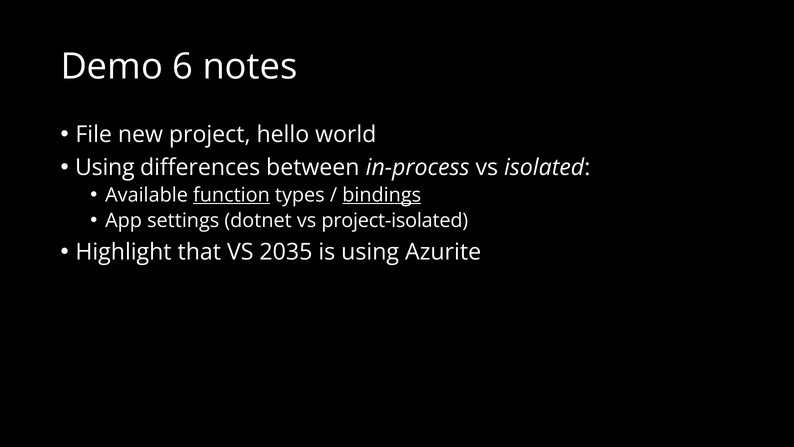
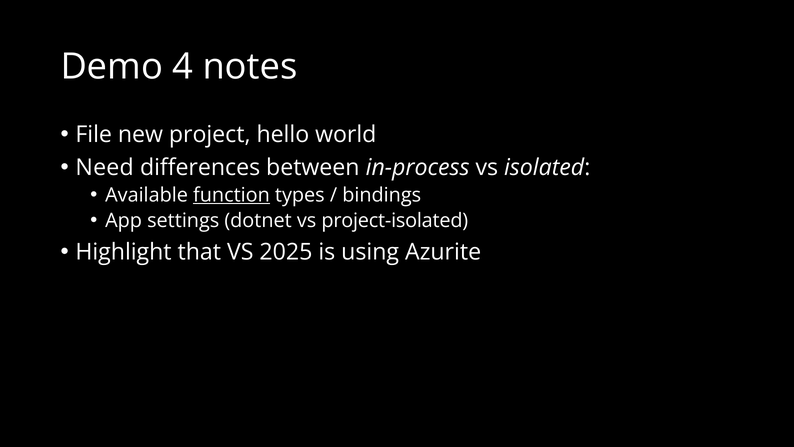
6: 6 -> 4
Using at (105, 168): Using -> Need
bindings underline: present -> none
2035: 2035 -> 2025
